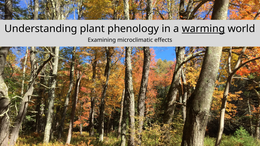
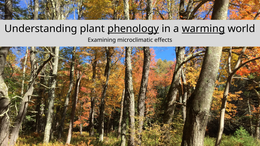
phenology underline: none -> present
